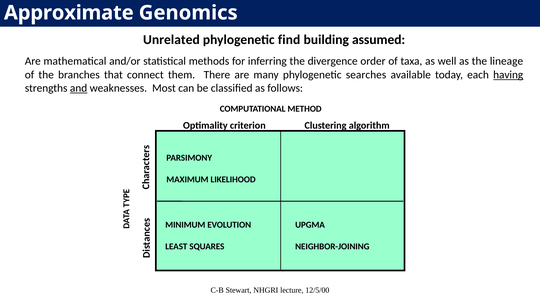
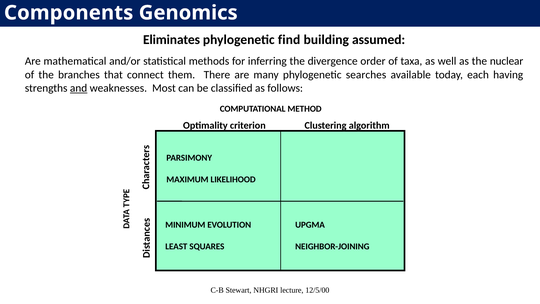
Approximate: Approximate -> Components
Unrelated: Unrelated -> Eliminates
lineage: lineage -> nuclear
having underline: present -> none
